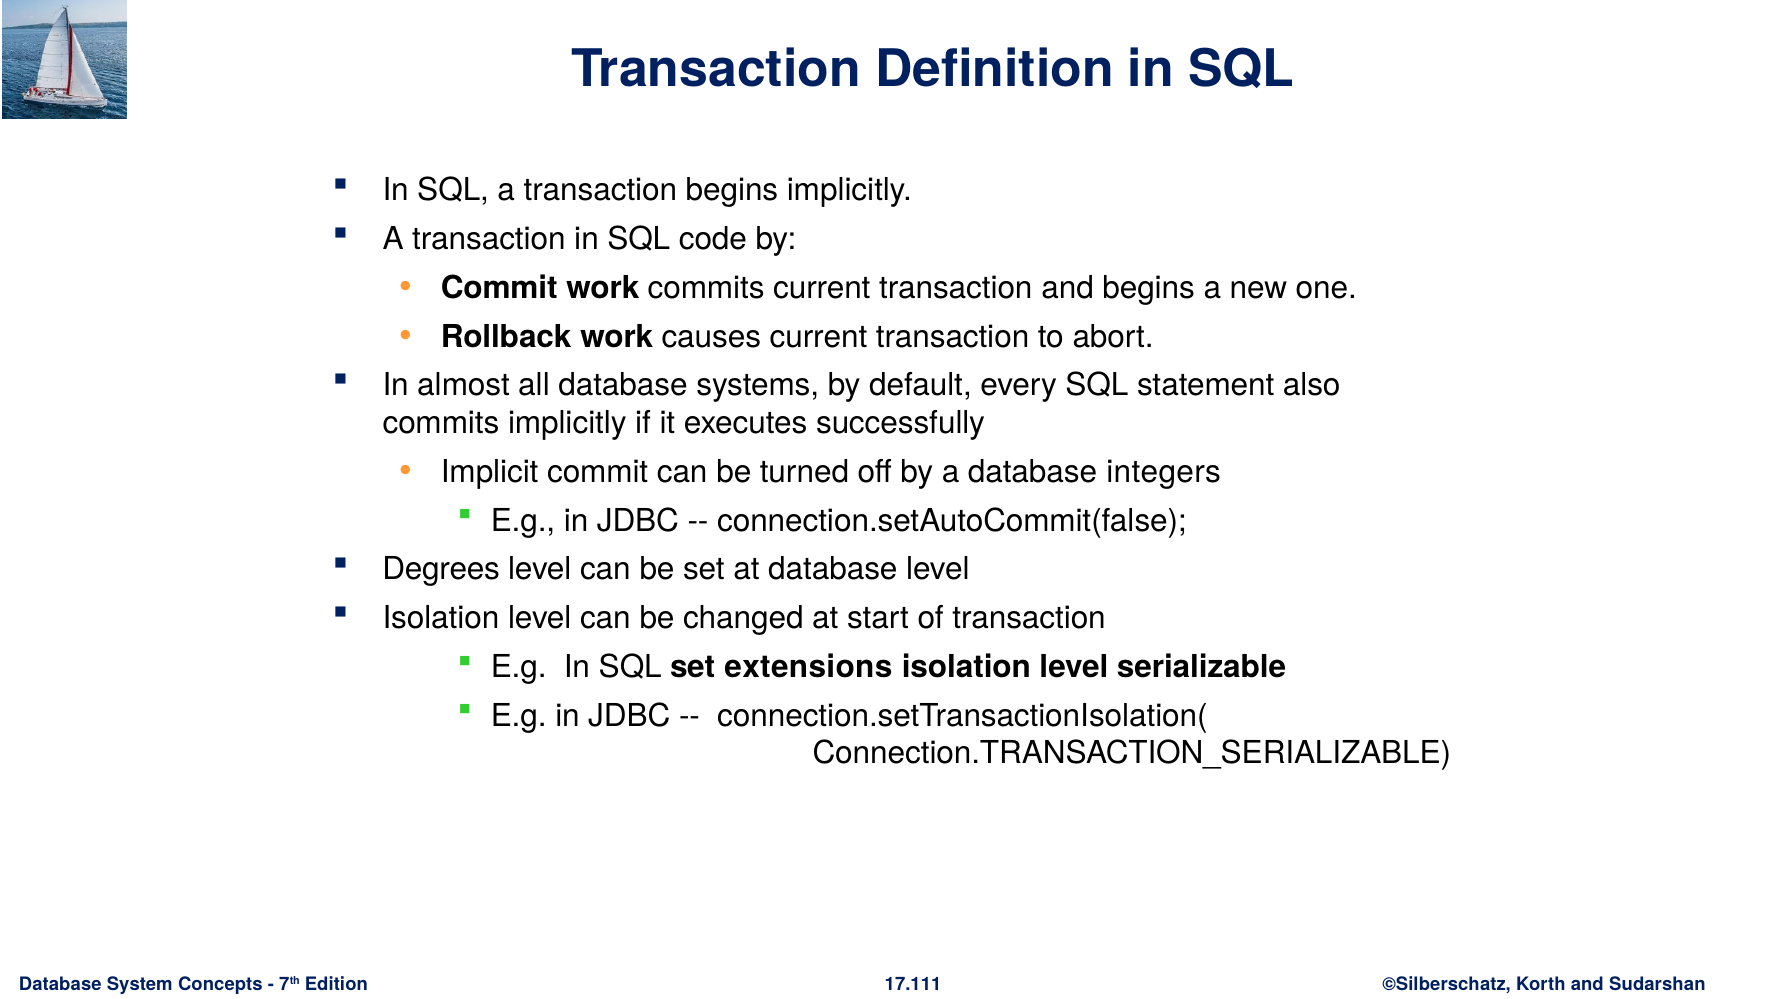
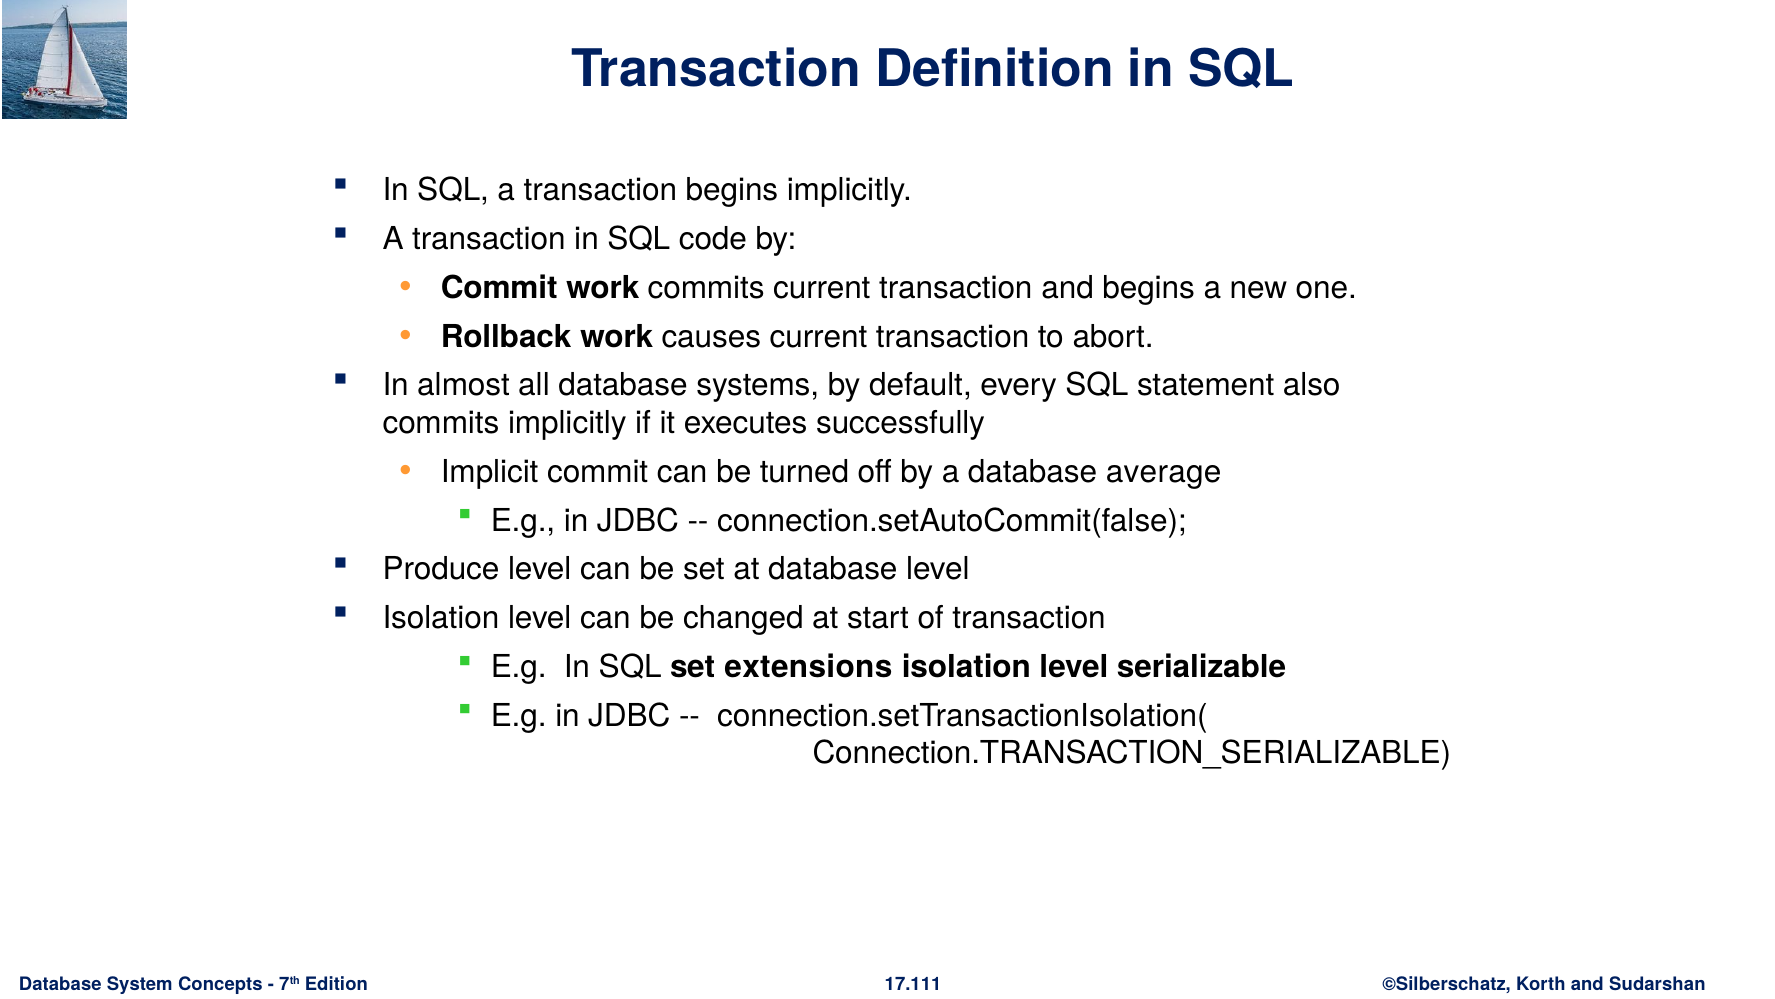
integers: integers -> average
Degrees: Degrees -> Produce
